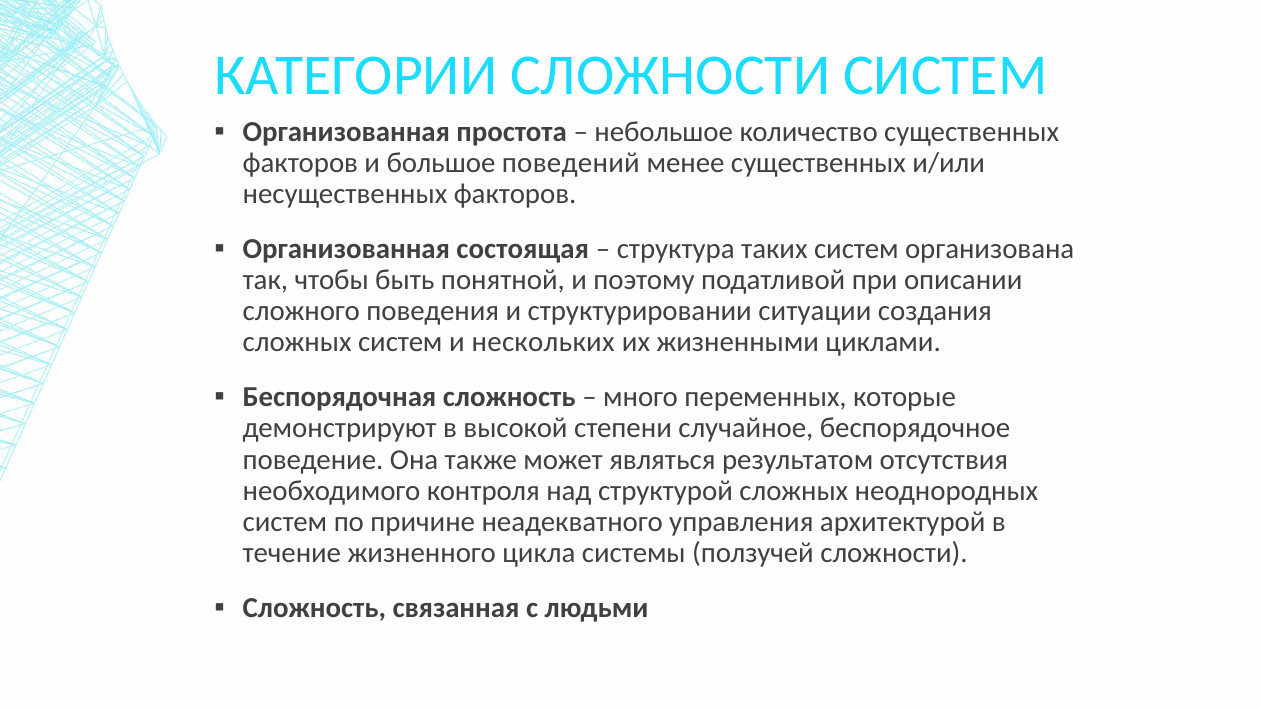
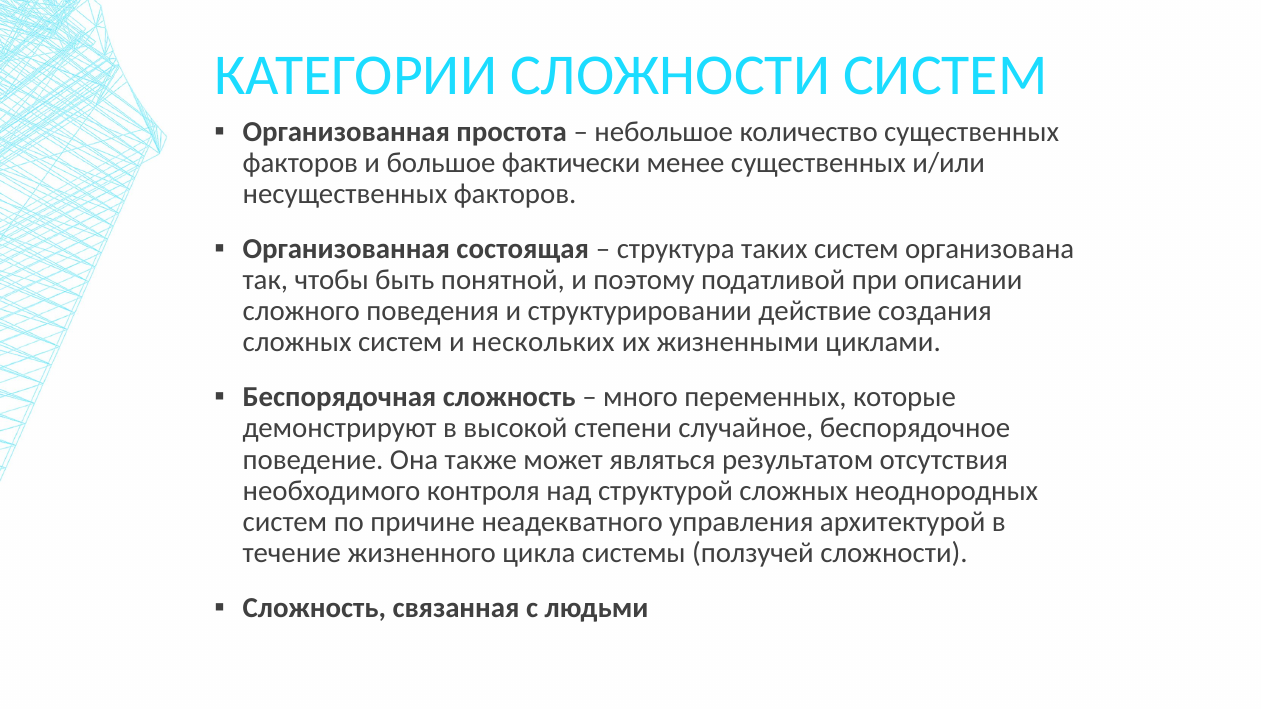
поведений: поведений -> фактически
ситуации: ситуации -> действие
